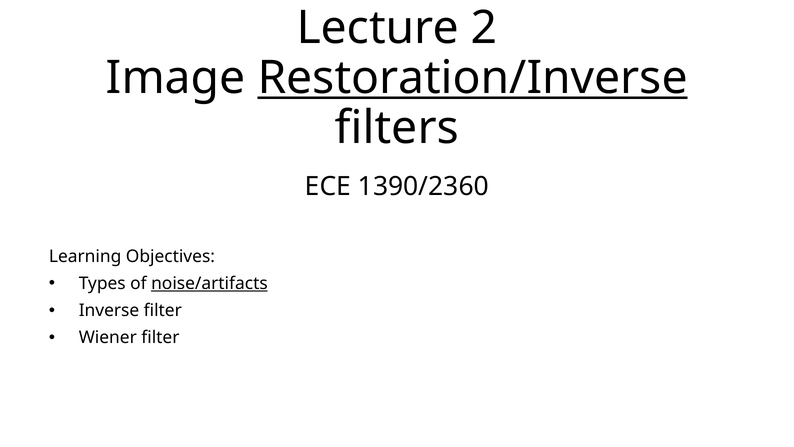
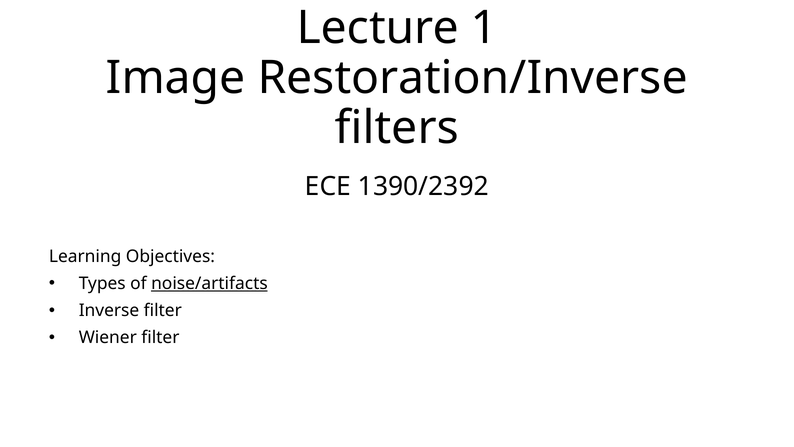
2: 2 -> 1
Restoration/Inverse underline: present -> none
1390/2360: 1390/2360 -> 1390/2392
